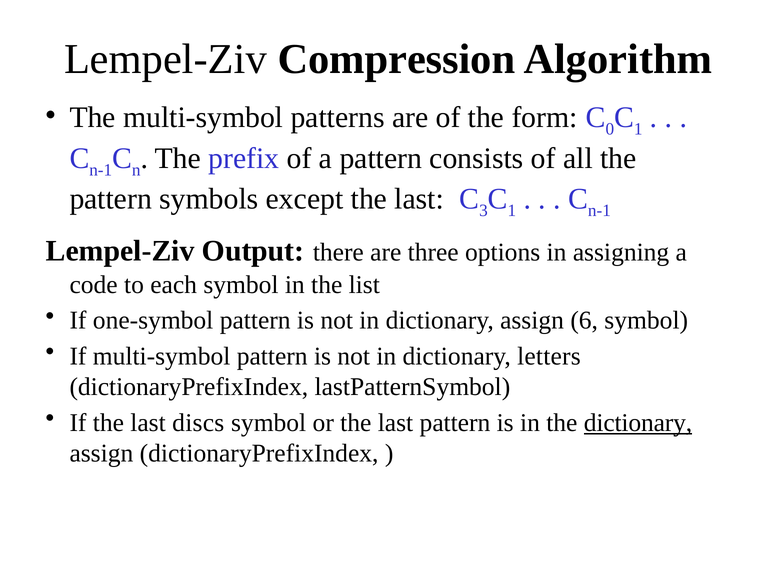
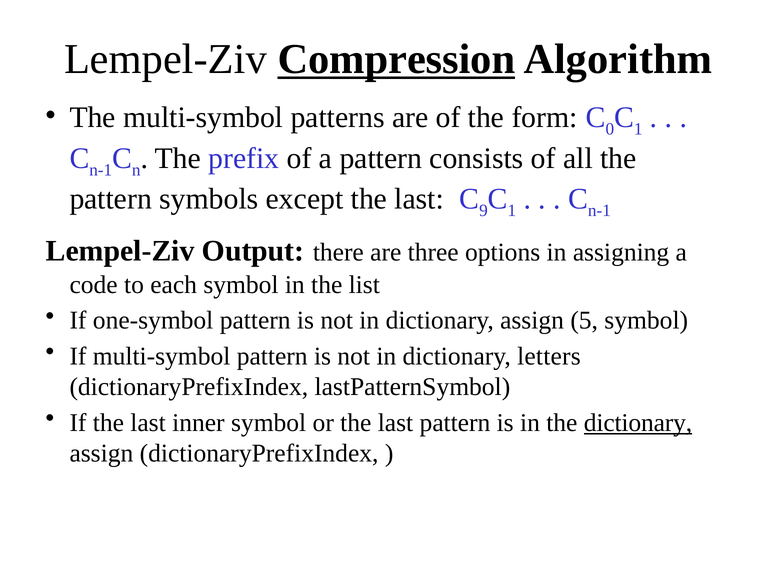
Compression underline: none -> present
3: 3 -> 9
6: 6 -> 5
discs: discs -> inner
